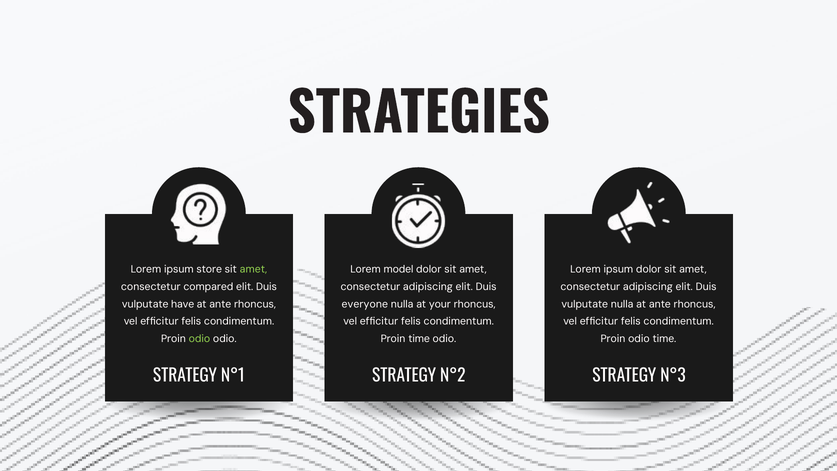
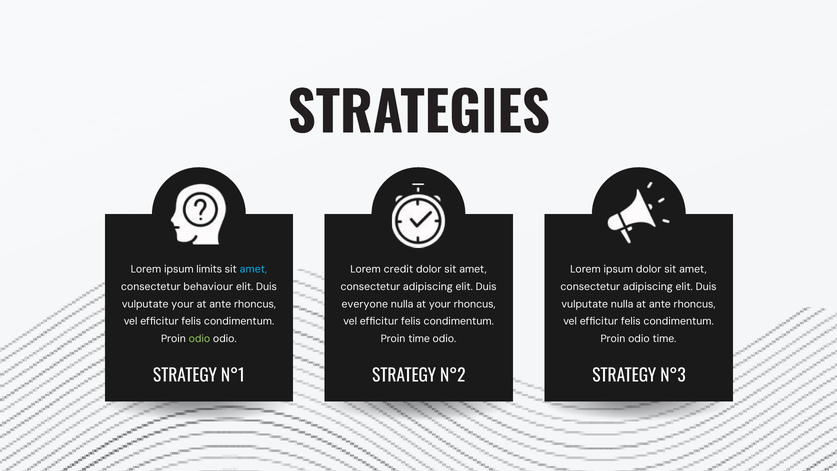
store: store -> limits
amet at (253, 269) colour: light green -> light blue
model: model -> credit
compared: compared -> behaviour
vulputate have: have -> your
